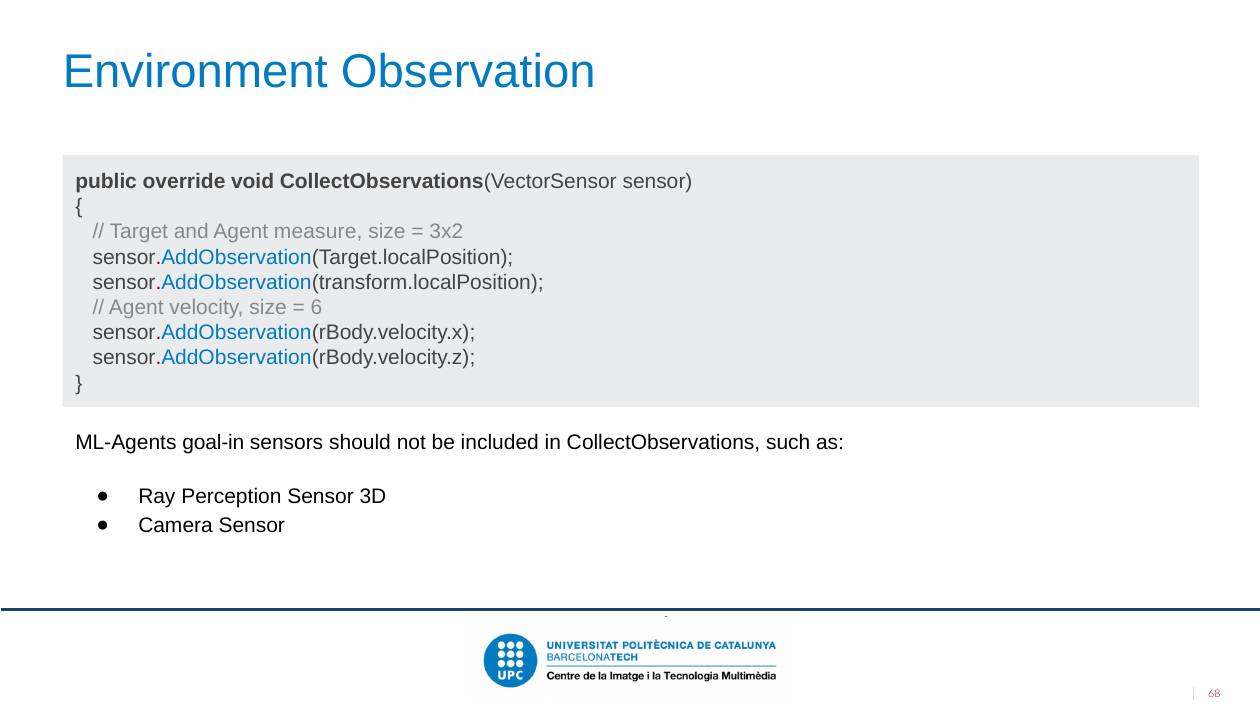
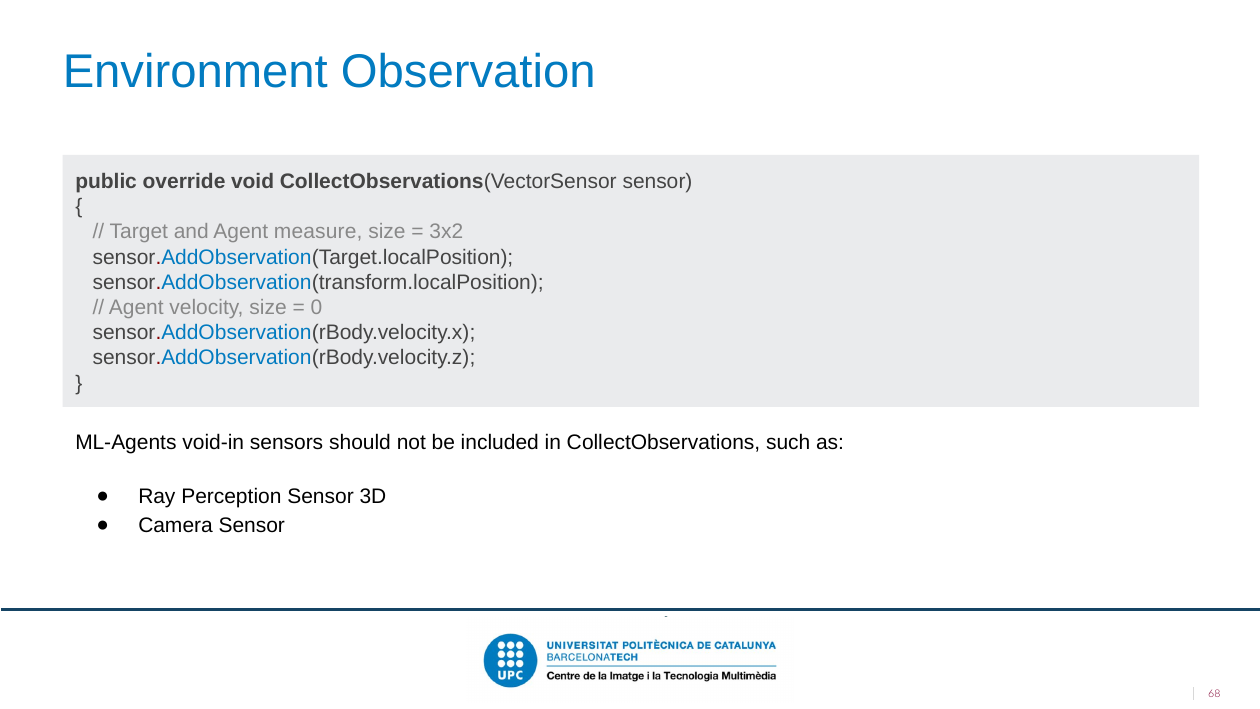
6: 6 -> 0
goal-in: goal-in -> void-in
